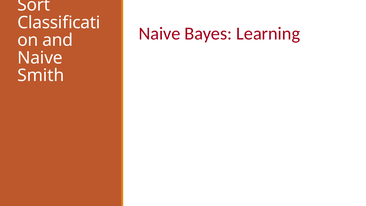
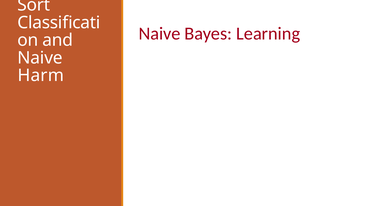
Smith: Smith -> Harm
